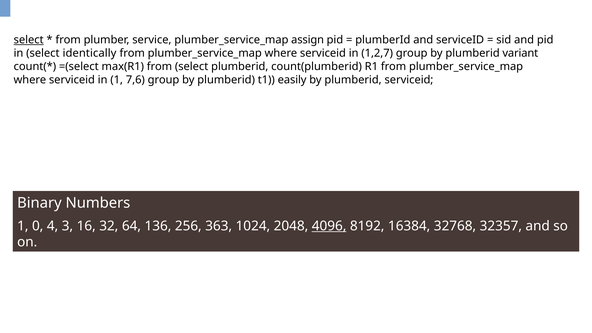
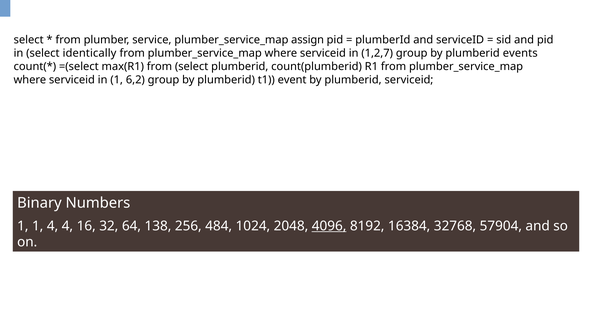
select at (29, 40) underline: present -> none
variant: variant -> events
7,6: 7,6 -> 6,2
easily: easily -> event
1 0: 0 -> 1
4 3: 3 -> 4
136: 136 -> 138
363: 363 -> 484
32357: 32357 -> 57904
